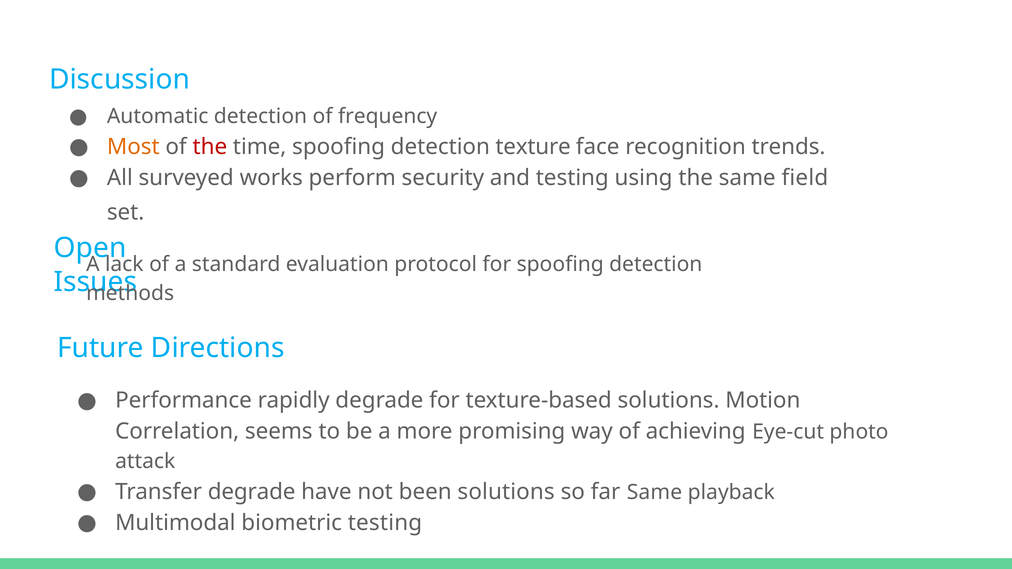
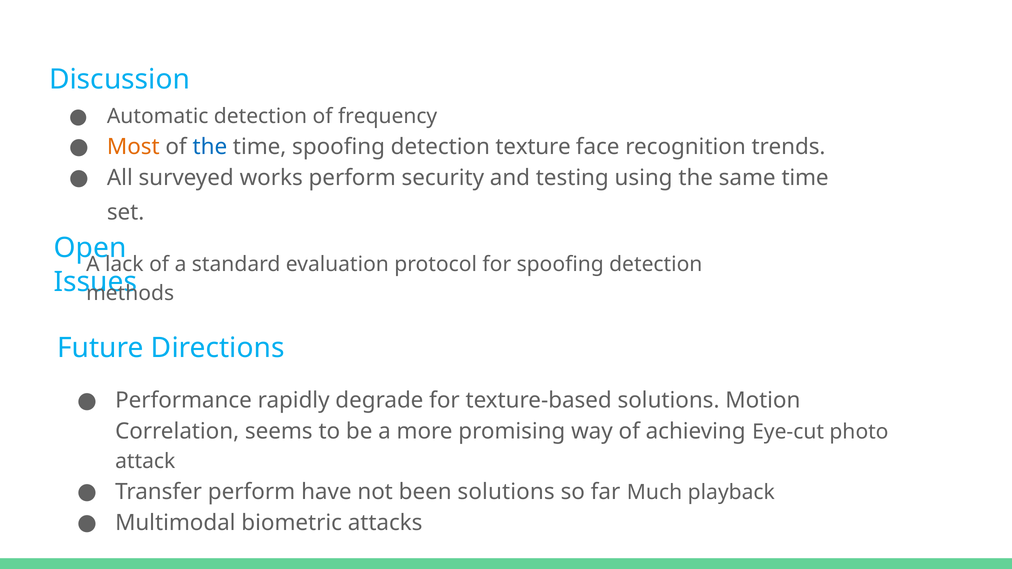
the at (210, 147) colour: red -> blue
same field: field -> time
Transfer degrade: degrade -> perform
far Same: Same -> Much
biometric testing: testing -> attacks
